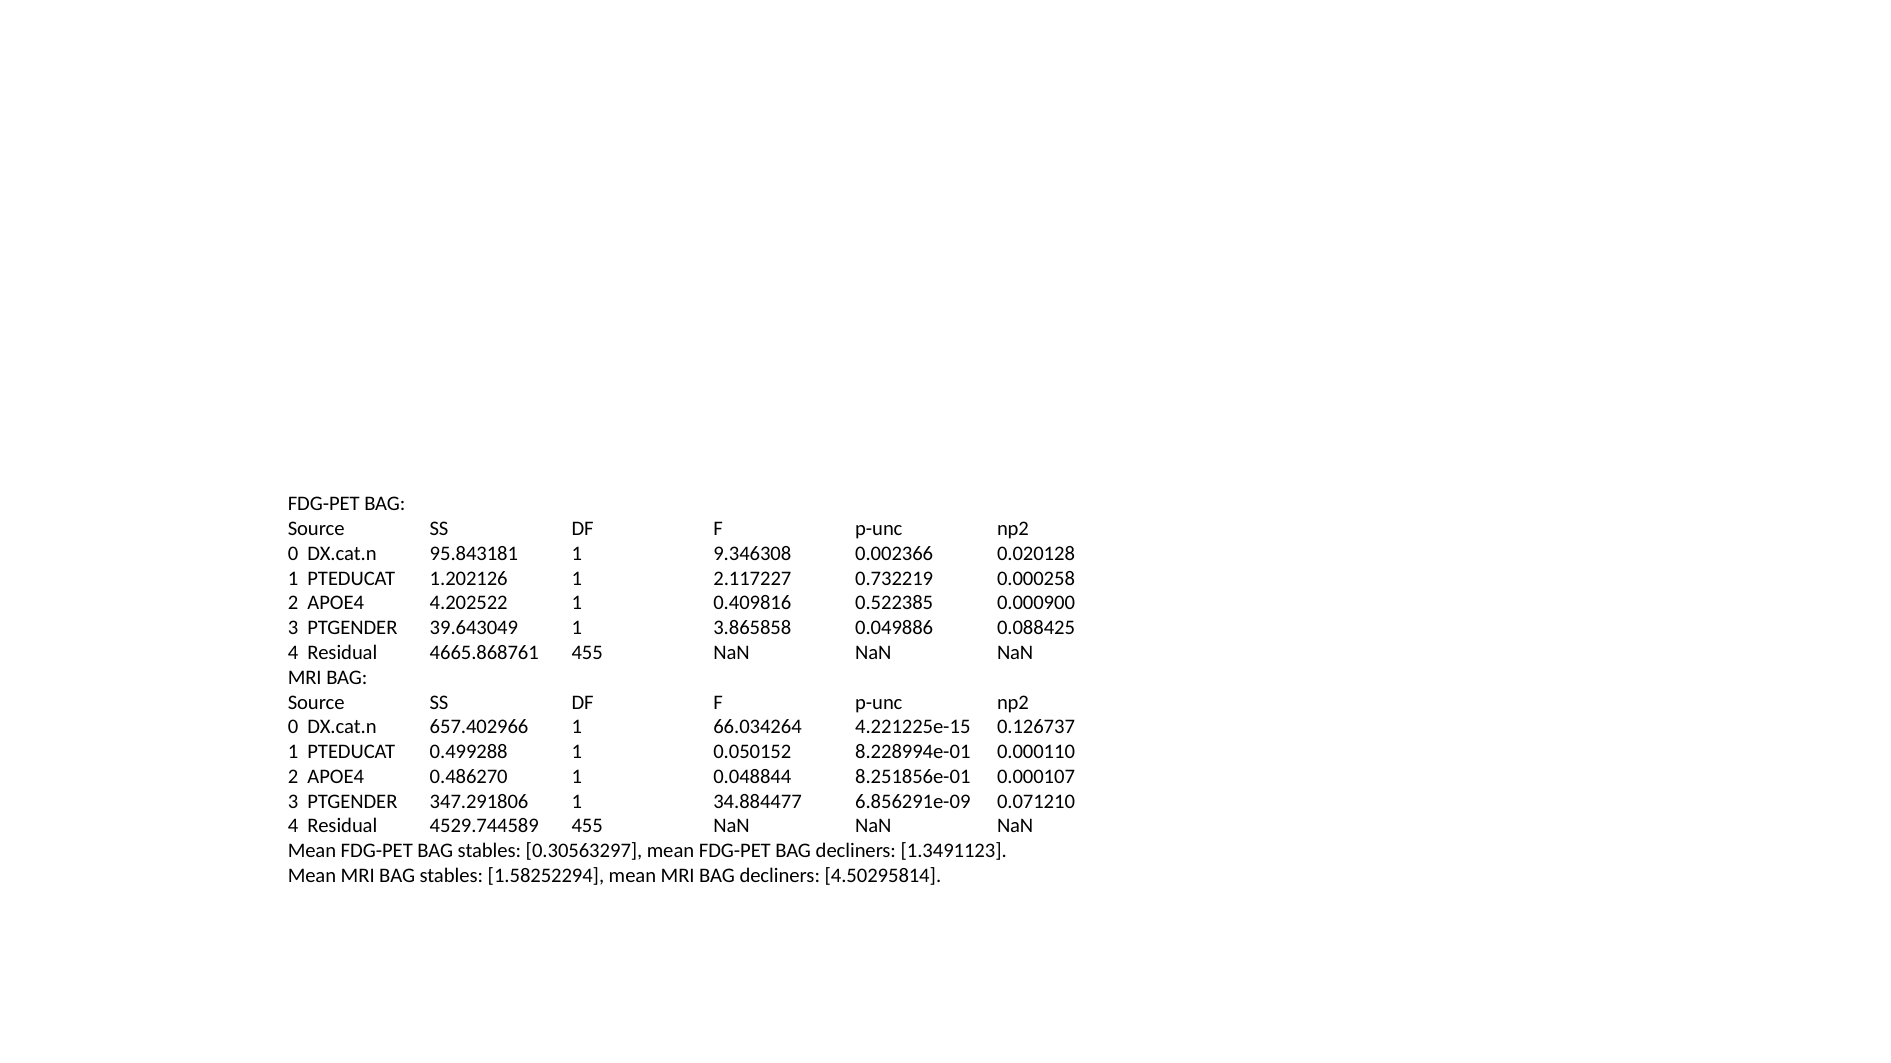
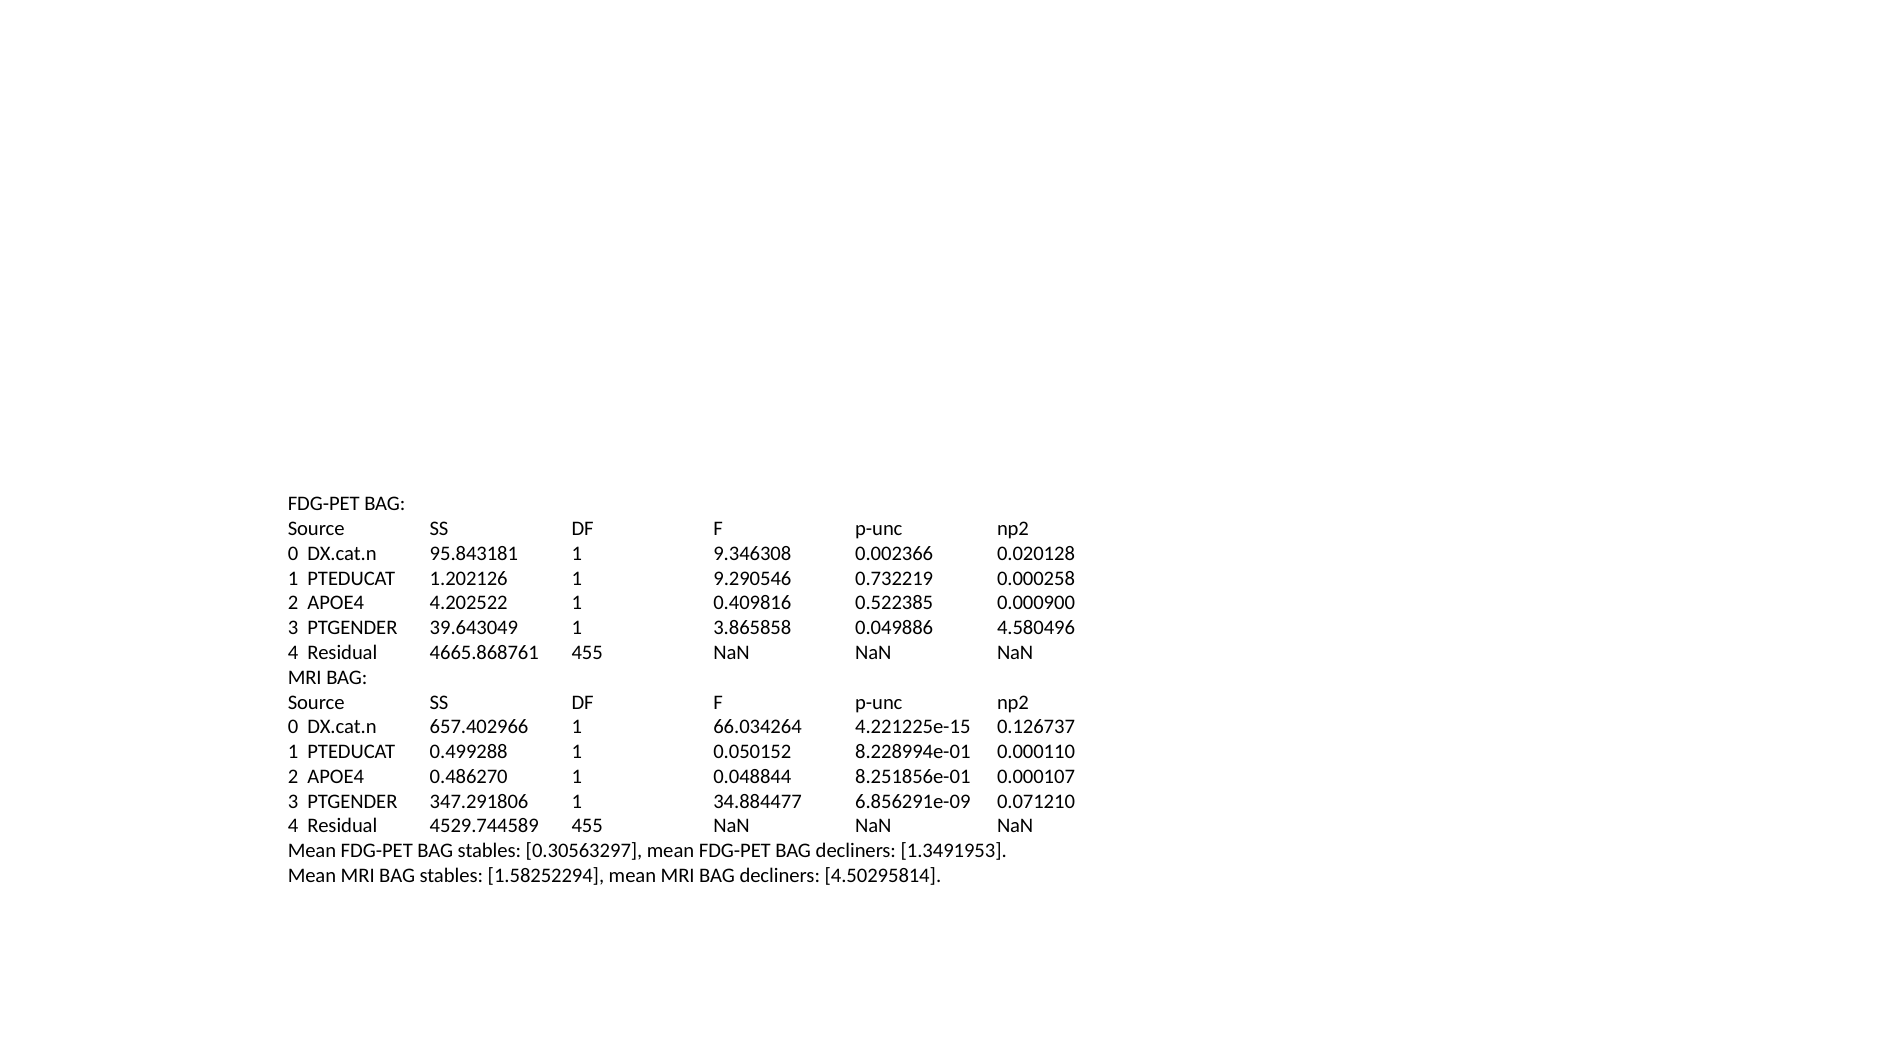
2.117227: 2.117227 -> 9.290546
0.088425: 0.088425 -> 4.580496
1.3491123: 1.3491123 -> 1.3491953
